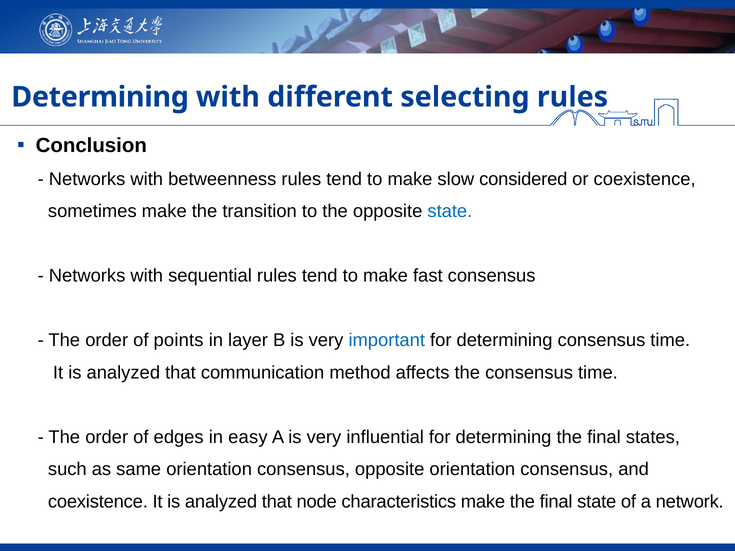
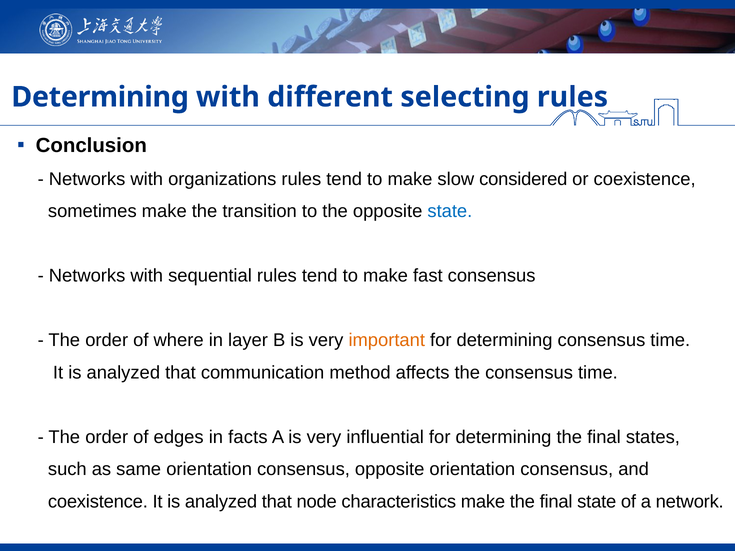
betweenness: betweenness -> organizations
points: points -> where
important colour: blue -> orange
easy: easy -> facts
